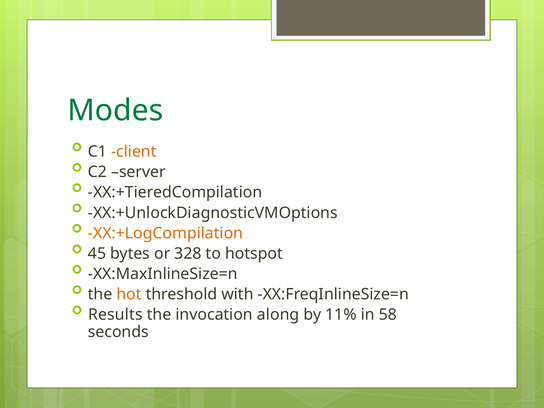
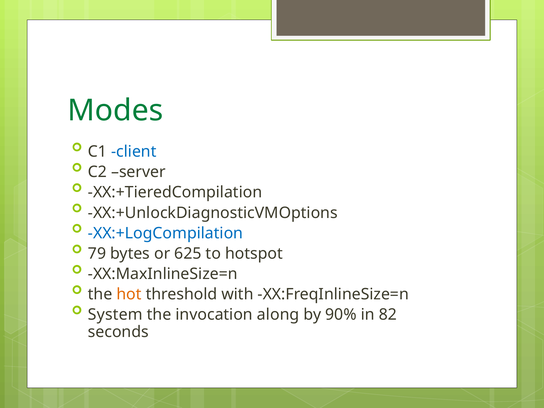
client colour: orange -> blue
XX:+LogCompilation colour: orange -> blue
45: 45 -> 79
328: 328 -> 625
Results: Results -> System
11%: 11% -> 90%
58: 58 -> 82
